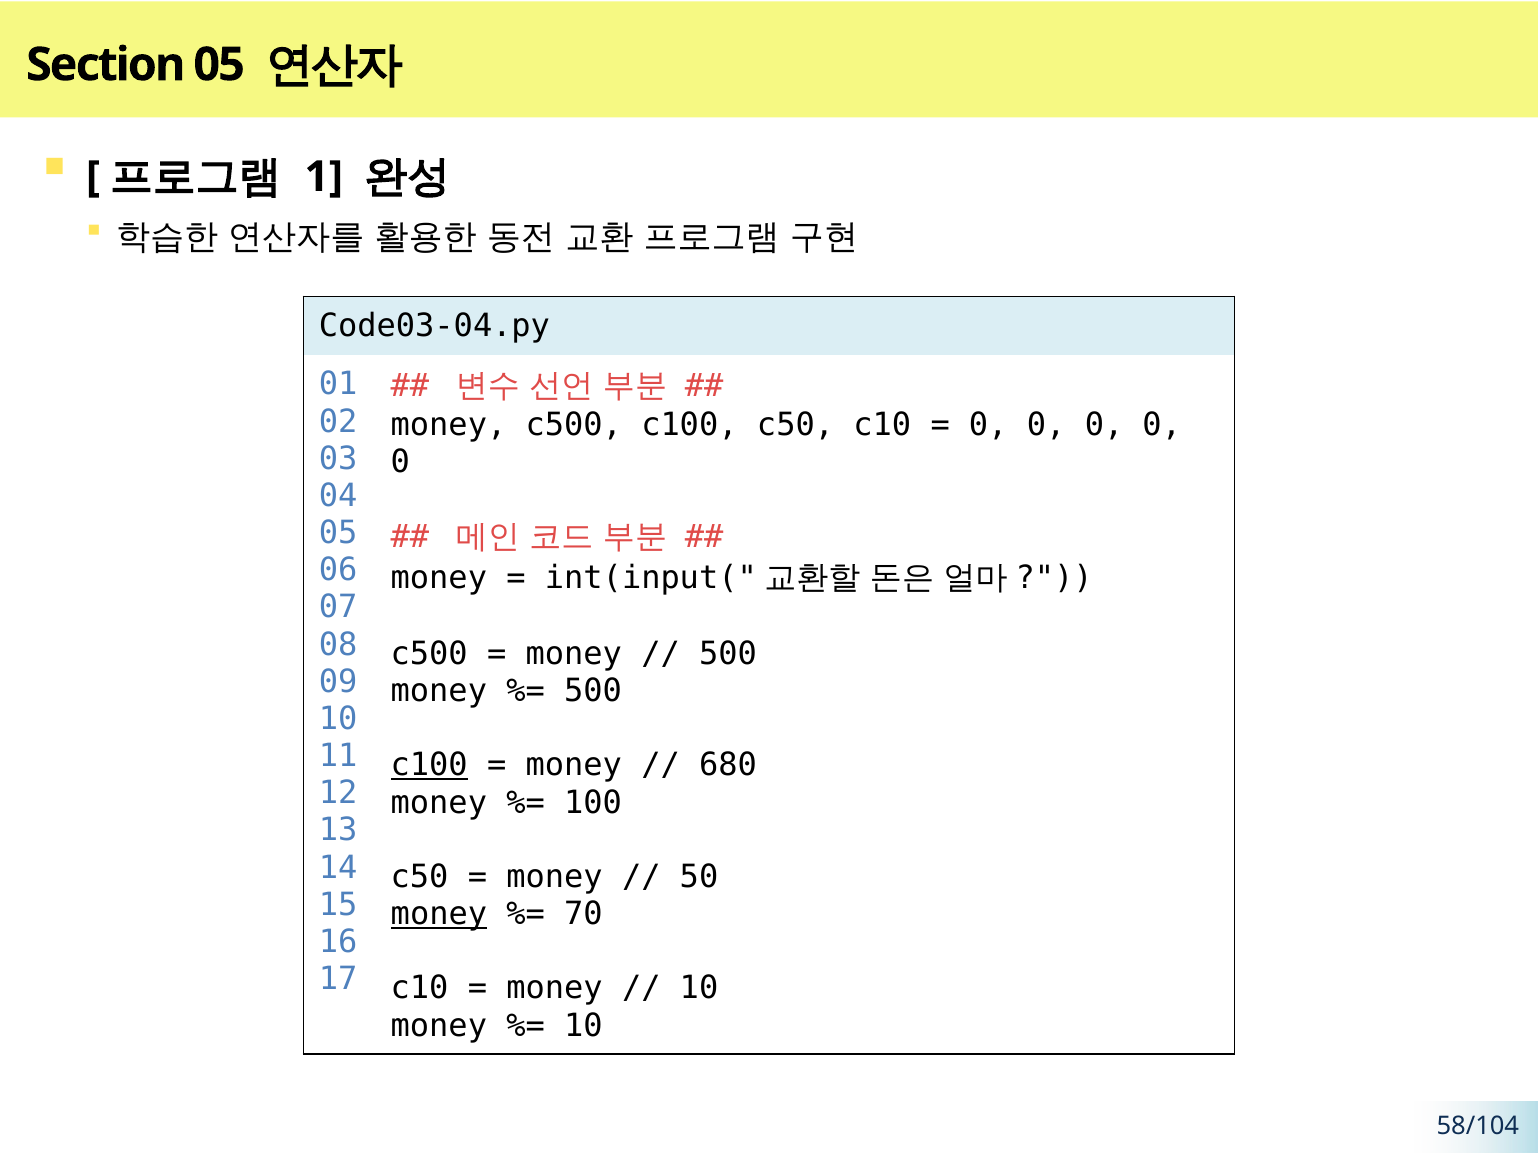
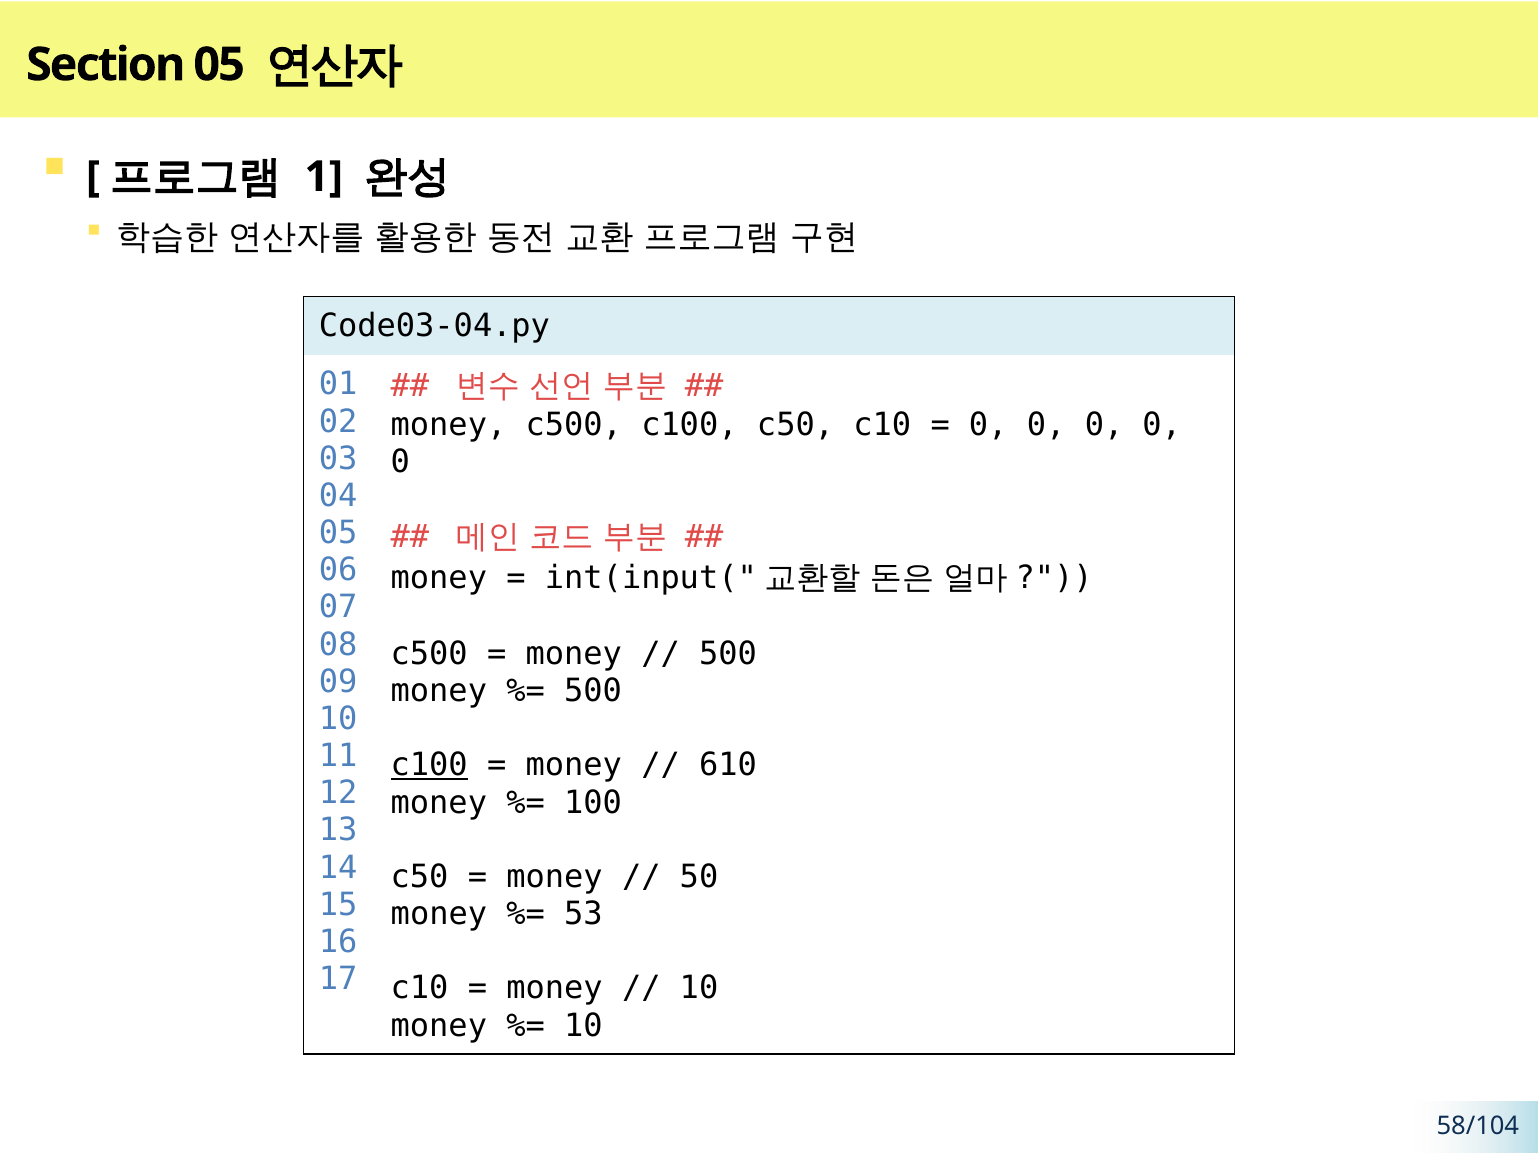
680: 680 -> 610
money at (439, 914) underline: present -> none
70: 70 -> 53
